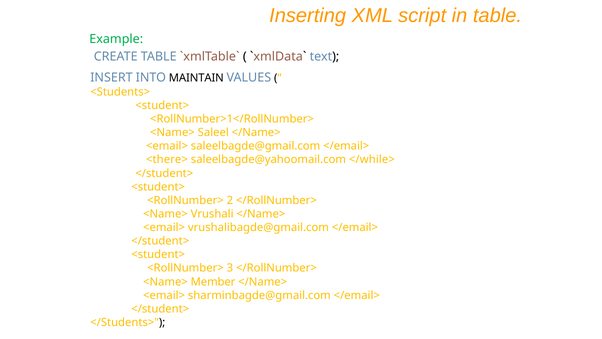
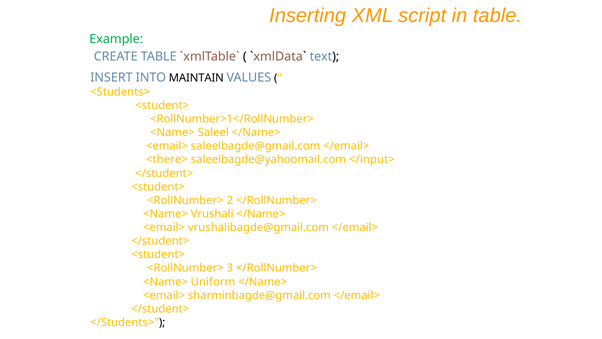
</while>: </while> -> </input>
Member: Member -> Uniform
